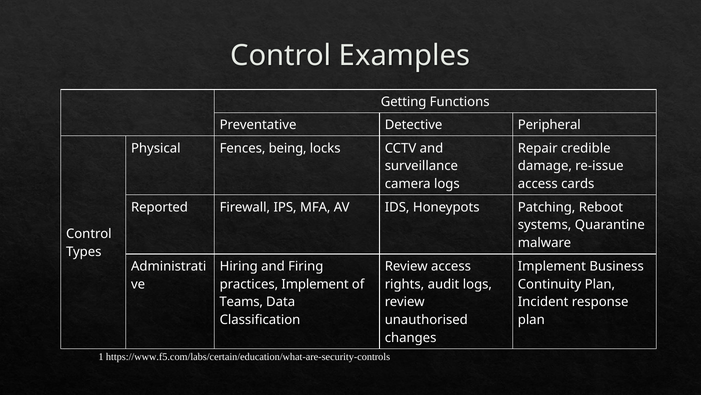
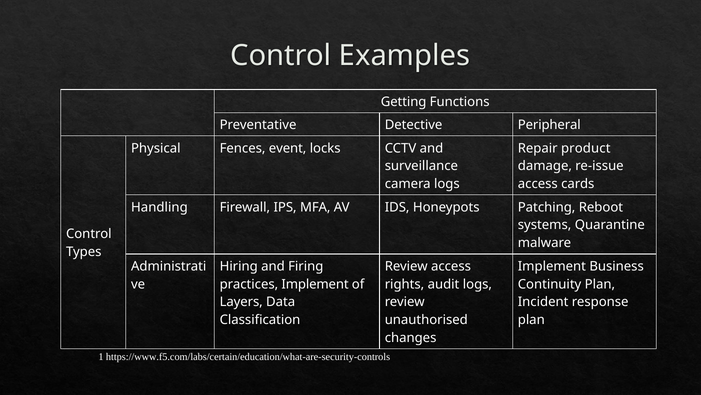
being: being -> event
credible: credible -> product
Reported: Reported -> Handling
Teams: Teams -> Layers
